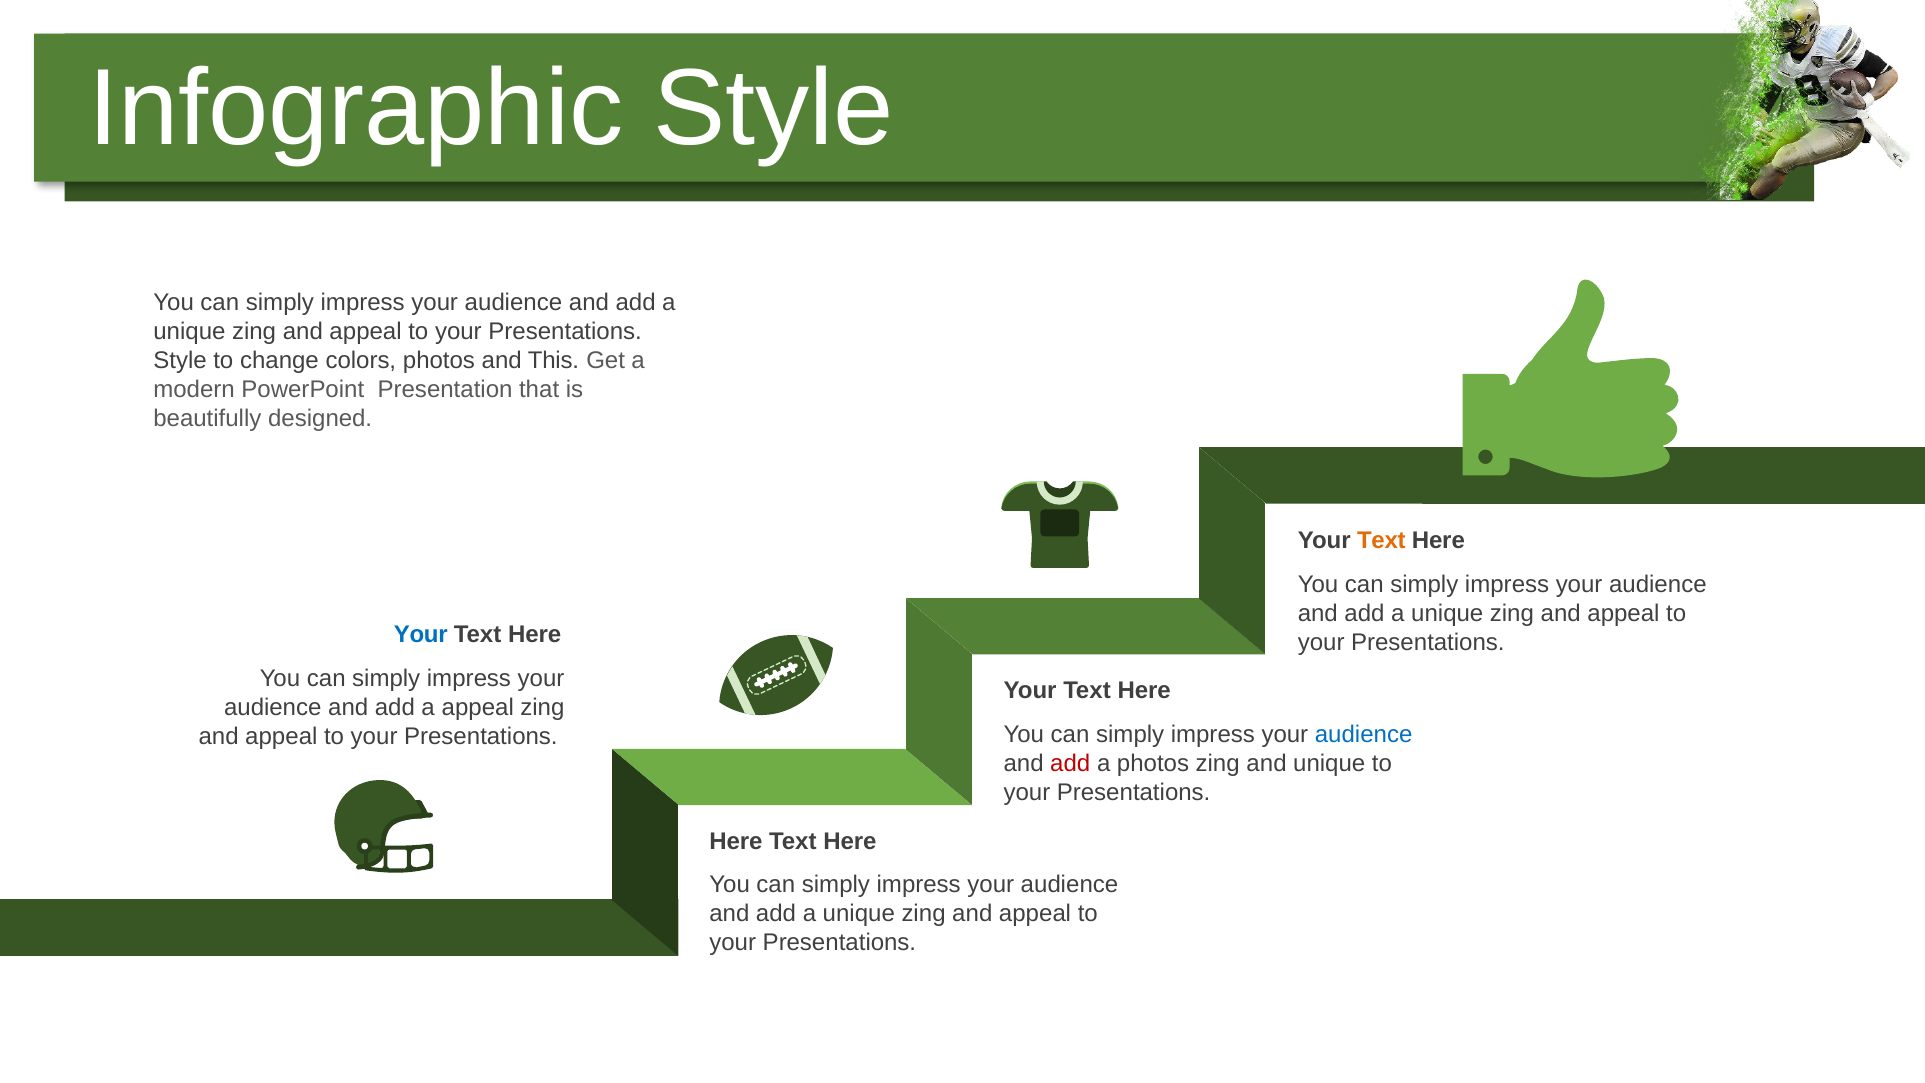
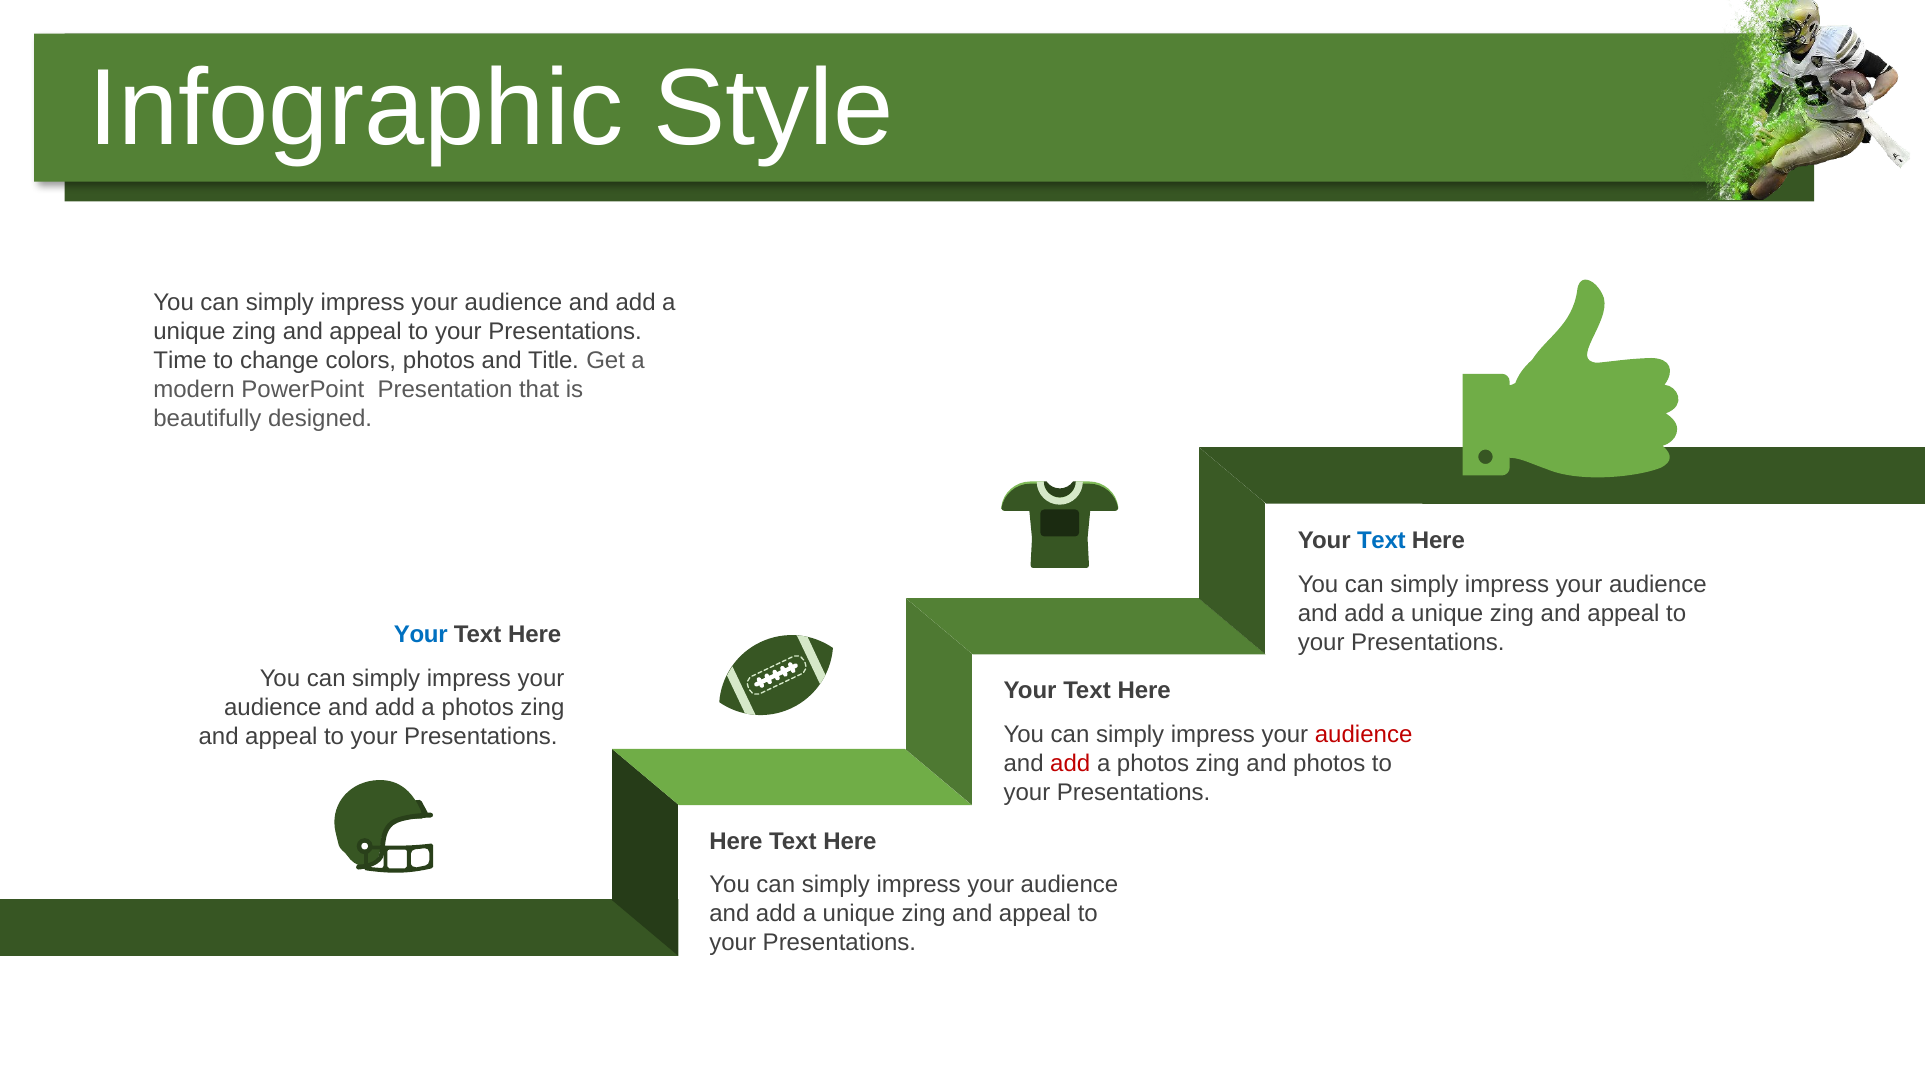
Style at (180, 361): Style -> Time
This: This -> Title
Text at (1381, 541) colour: orange -> blue
appeal at (478, 707): appeal -> photos
audience at (1364, 735) colour: blue -> red
and unique: unique -> photos
